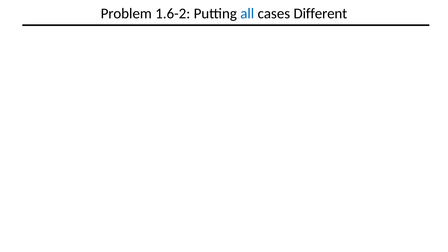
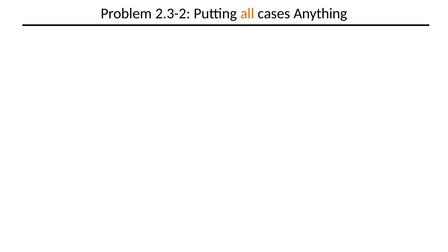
1.6-2: 1.6-2 -> 2.3-2
all colour: blue -> orange
Different: Different -> Anything
